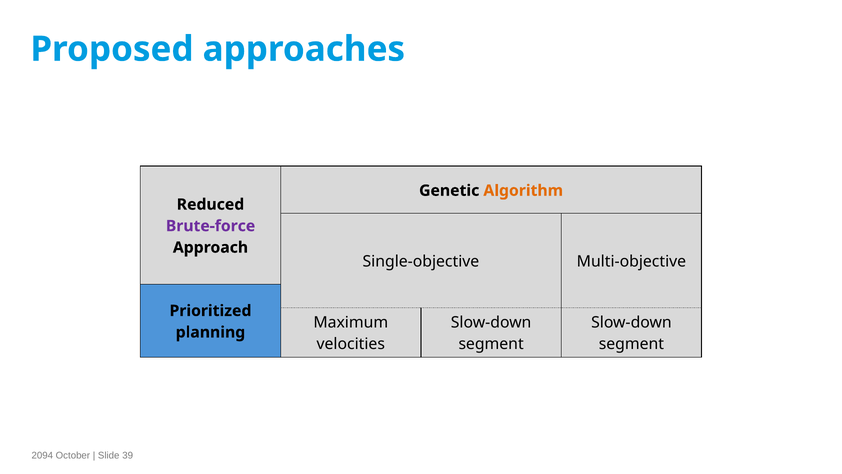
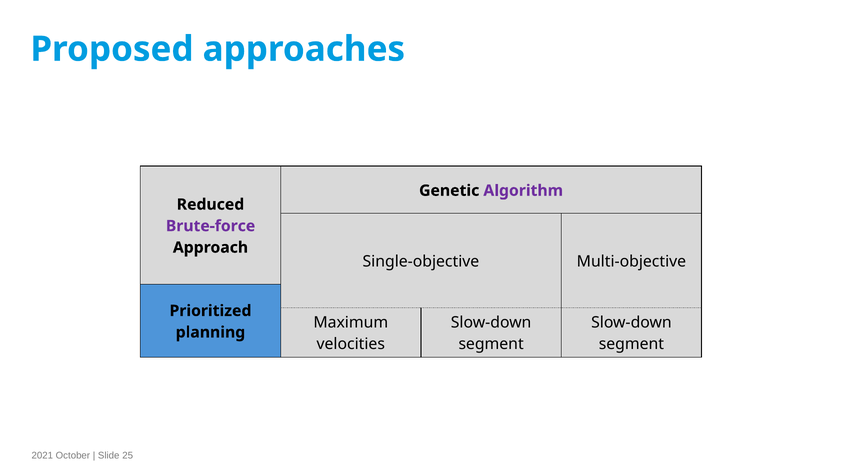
Algorithm colour: orange -> purple
2094: 2094 -> 2021
39: 39 -> 25
